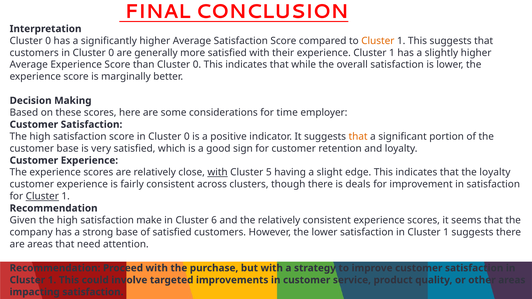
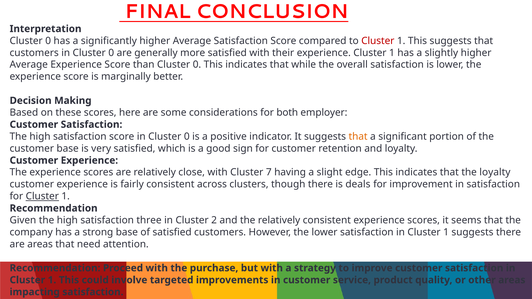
Cluster at (378, 41) colour: orange -> red
time: time -> both
with at (218, 172) underline: present -> none
5: 5 -> 7
make: make -> three
6: 6 -> 2
